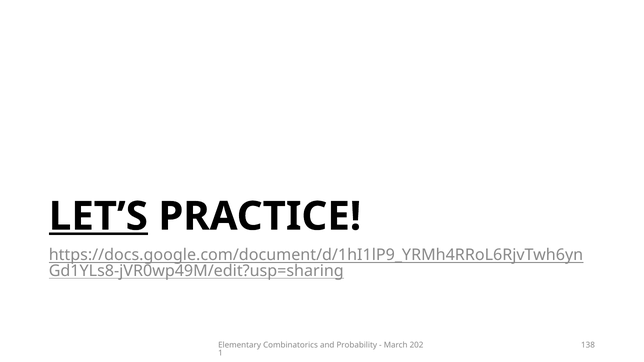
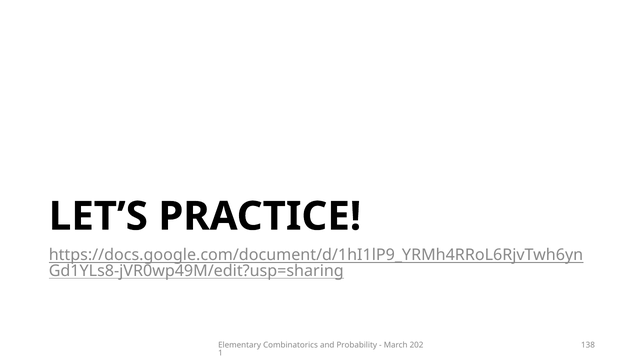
LET’S underline: present -> none
